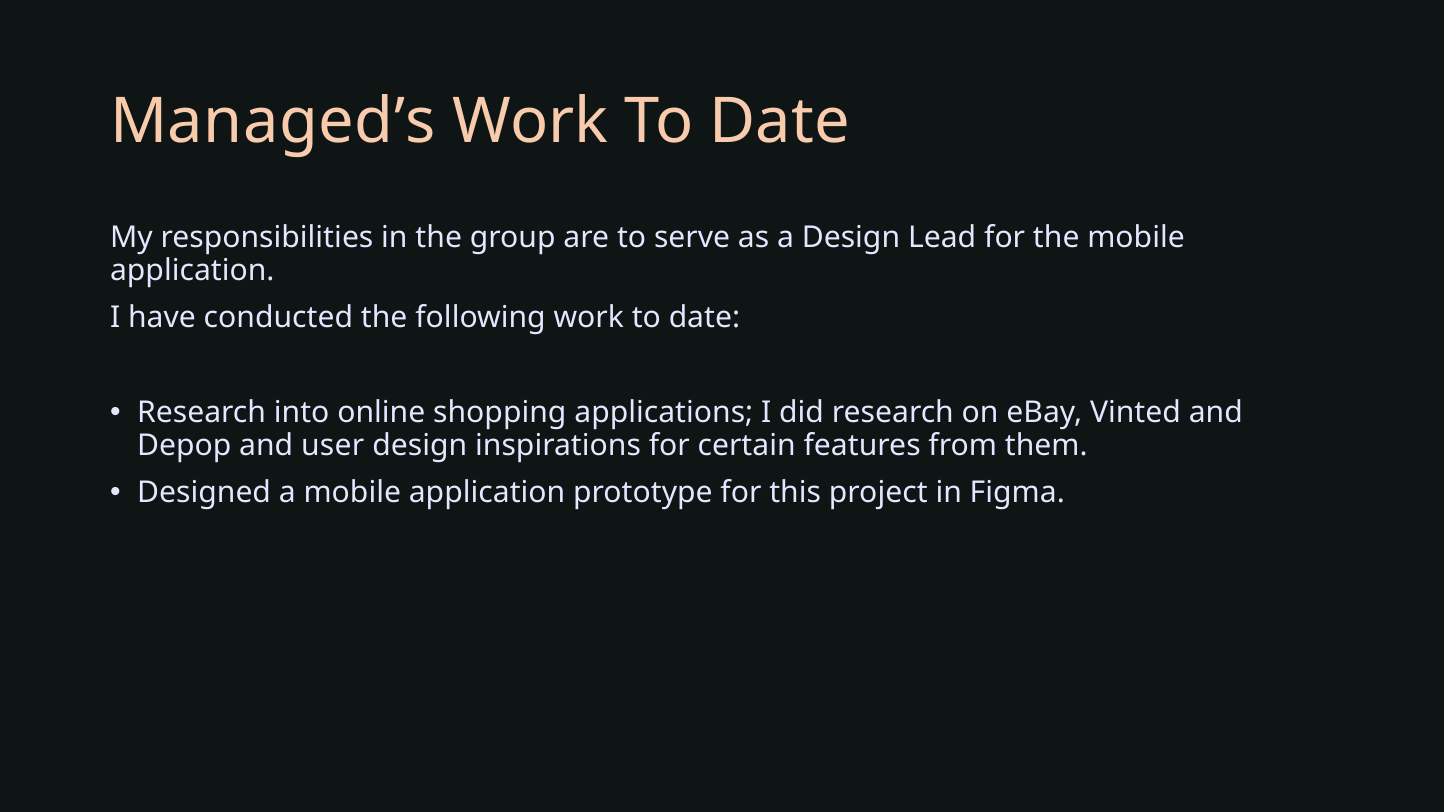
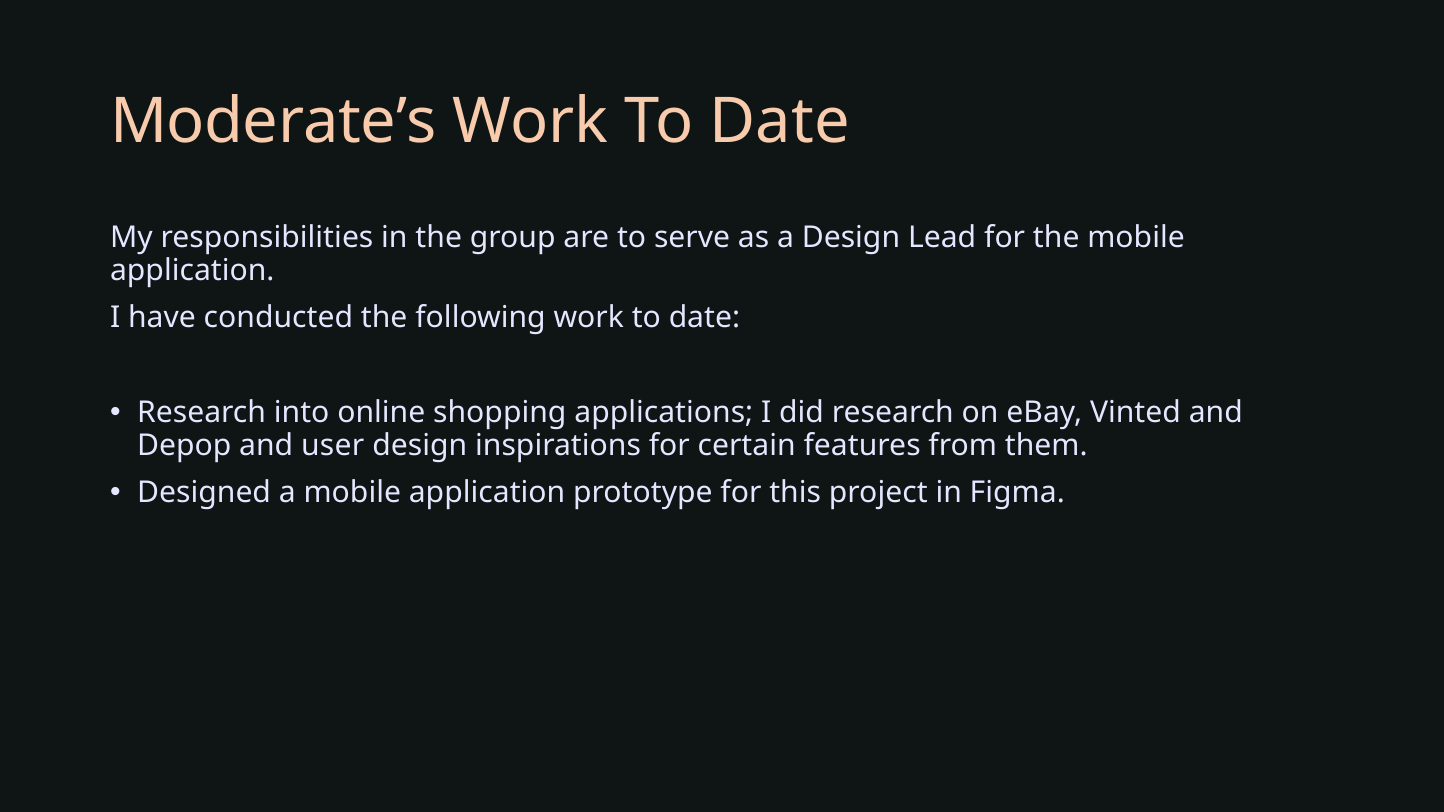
Managed’s: Managed’s -> Moderate’s
